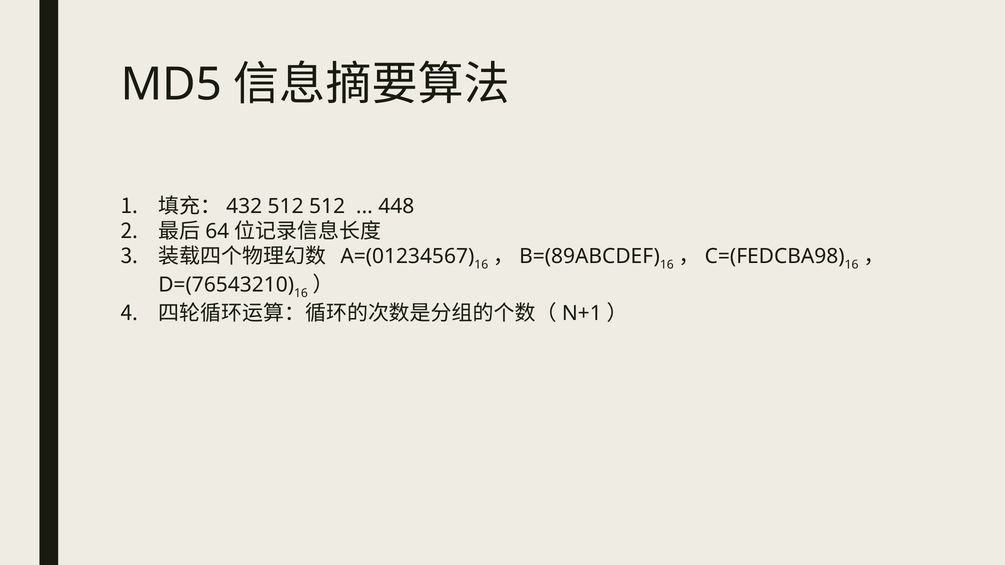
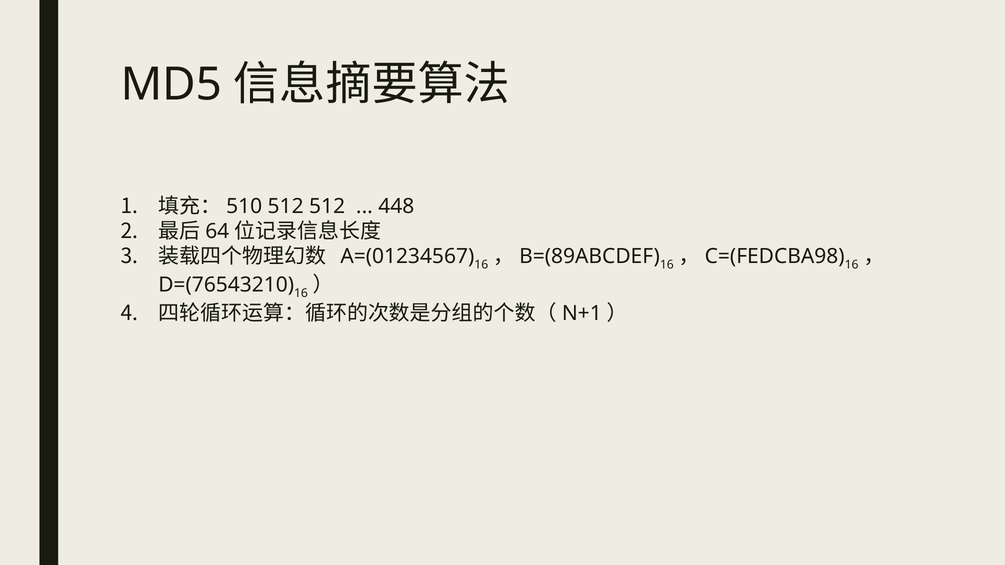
432: 432 -> 510
